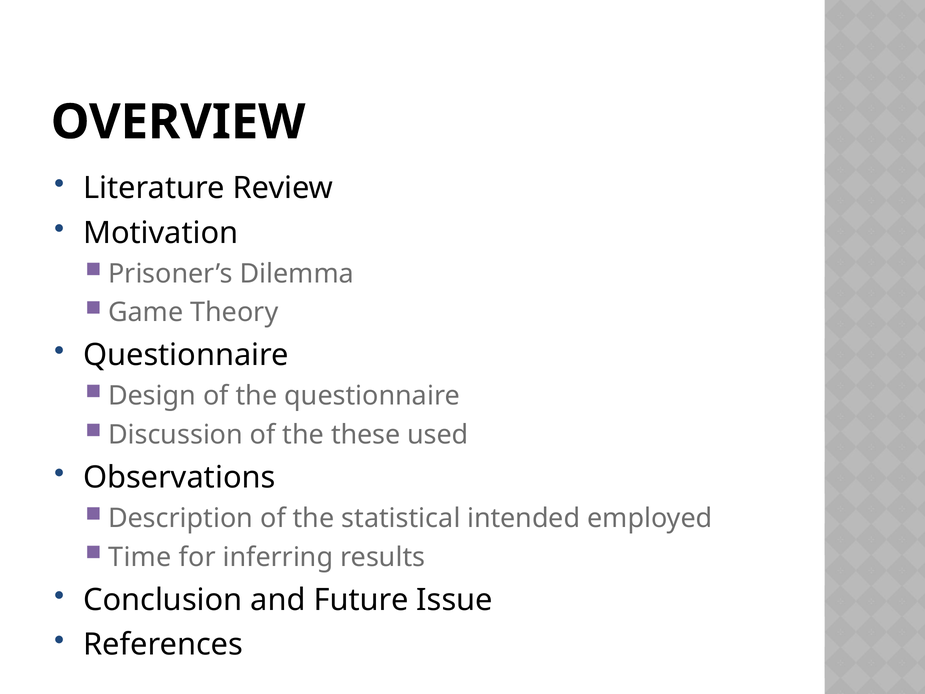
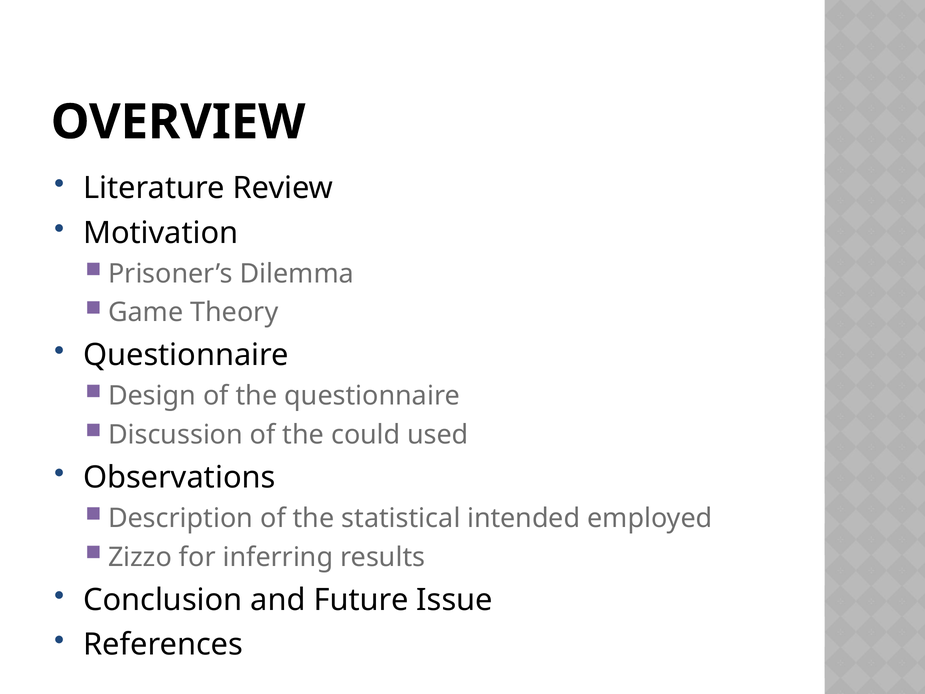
these: these -> could
Time: Time -> Zizzo
